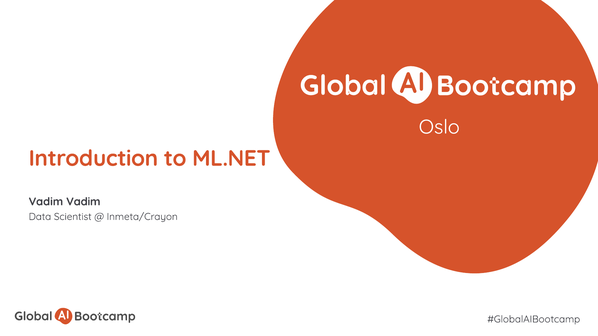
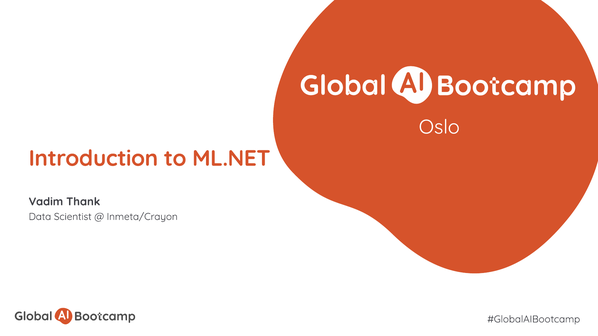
Vadim Vadim: Vadim -> Thank
